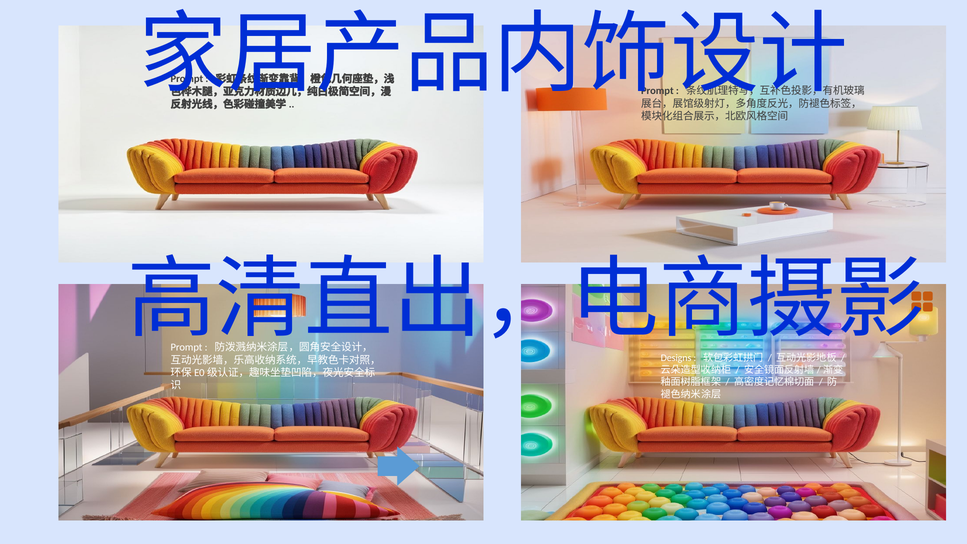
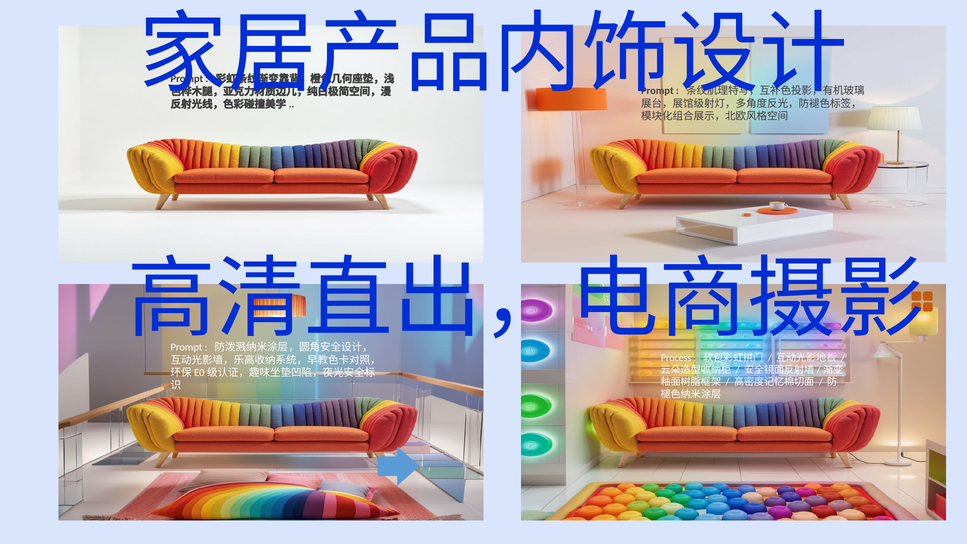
Designs: Designs -> Process
